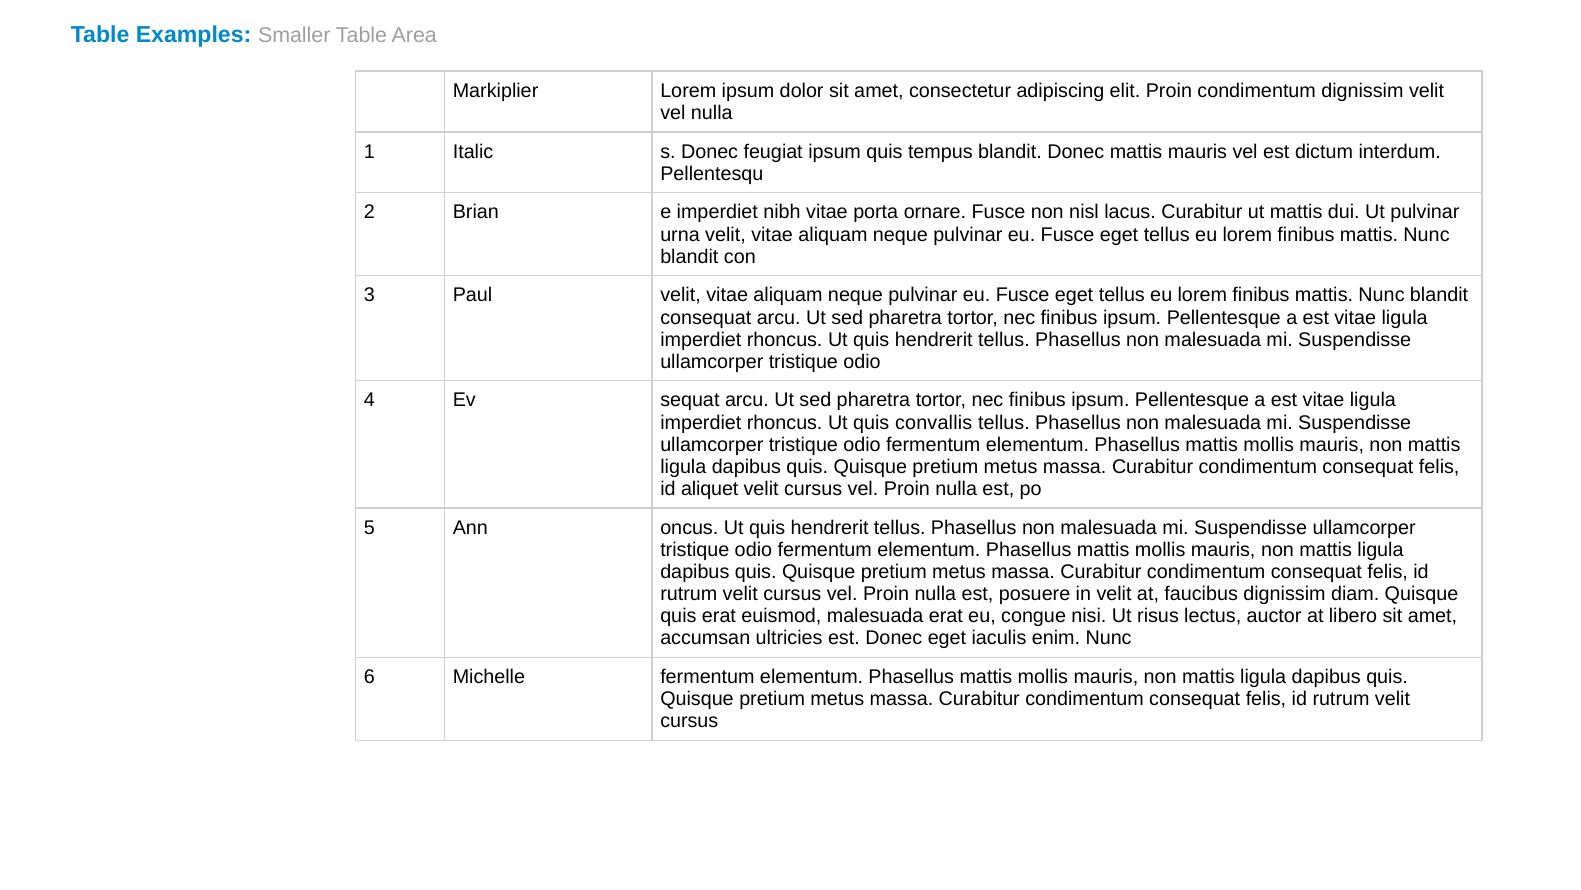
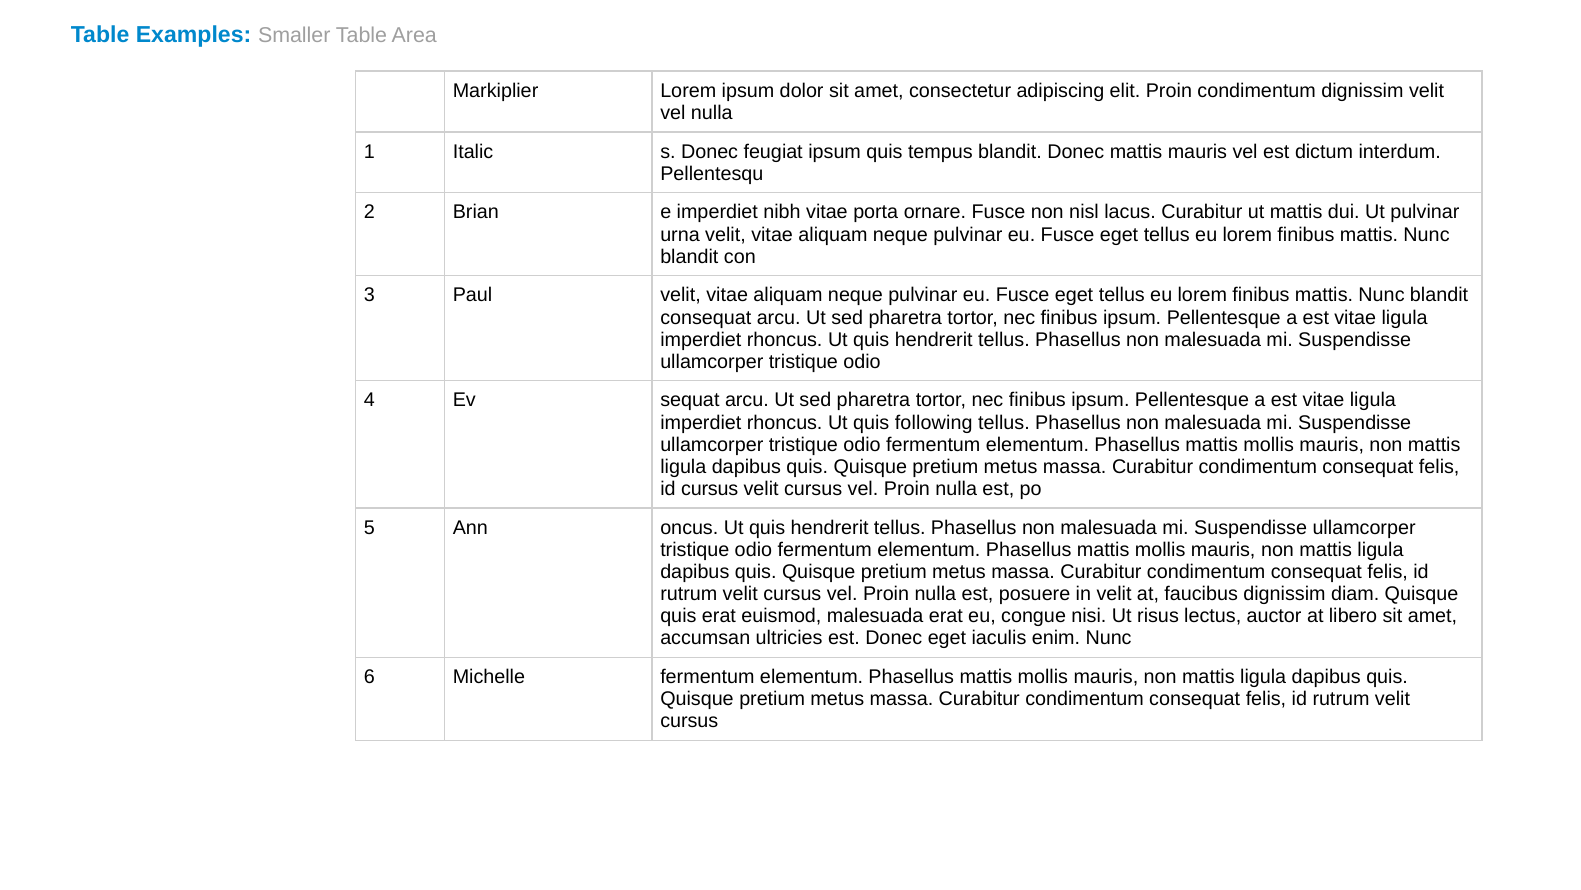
convallis: convallis -> following
id aliquet: aliquet -> cursus
